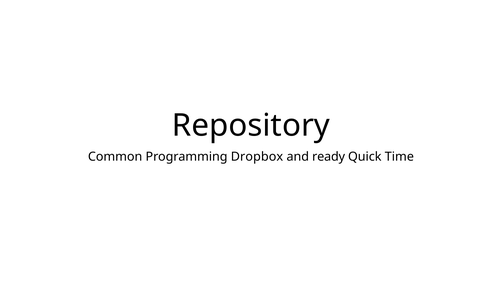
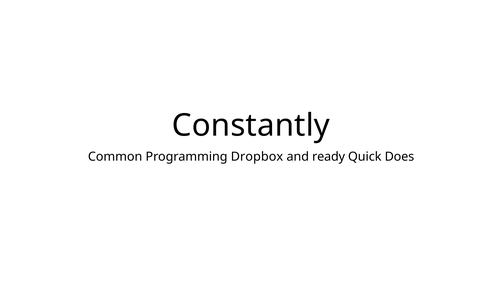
Repository: Repository -> Constantly
Time: Time -> Does
